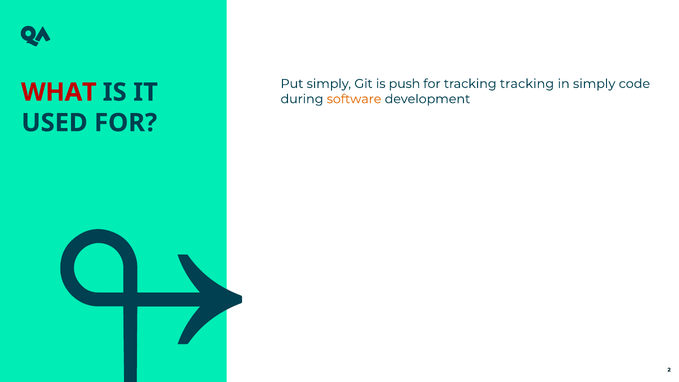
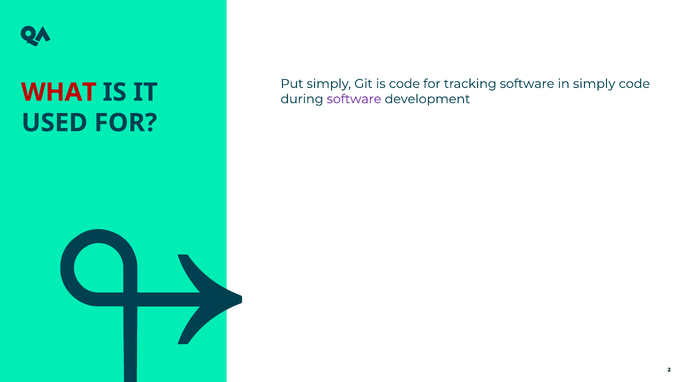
is push: push -> code
tracking tracking: tracking -> software
software at (354, 99) colour: orange -> purple
